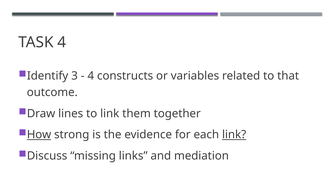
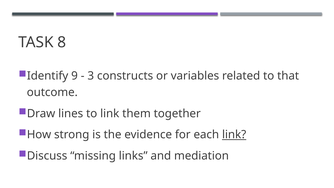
TASK 4: 4 -> 8
3: 3 -> 9
4 at (91, 76): 4 -> 3
How underline: present -> none
